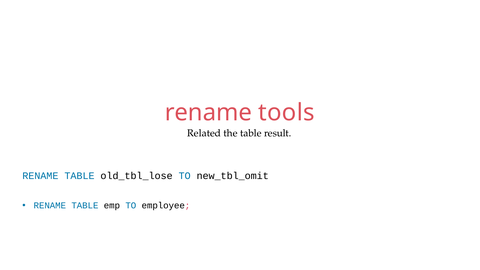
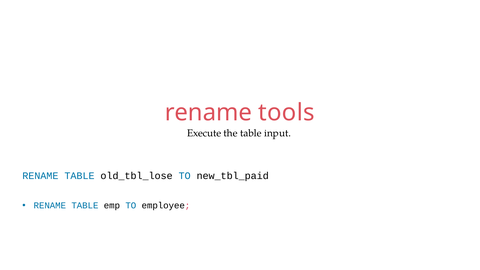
Related: Related -> Execute
result: result -> input
new_tbl_omit: new_tbl_omit -> new_tbl_paid
